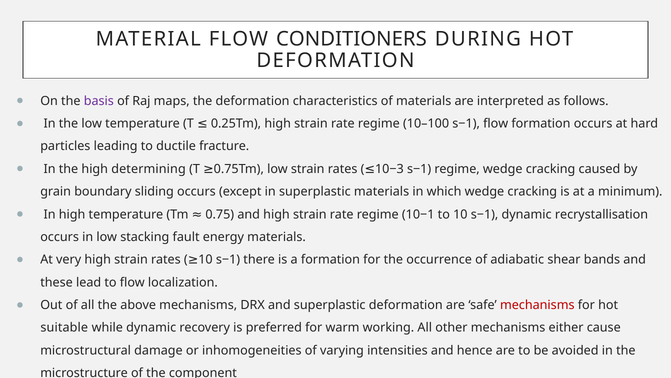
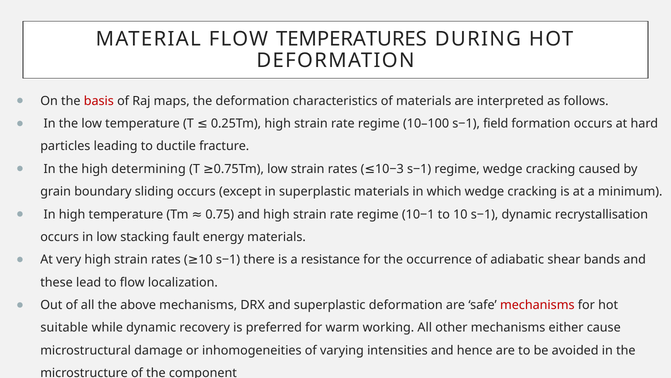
CONDITIONERS: CONDITIONERS -> TEMPERATURES
basis colour: purple -> red
s−1 flow: flow -> field
a formation: formation -> resistance
